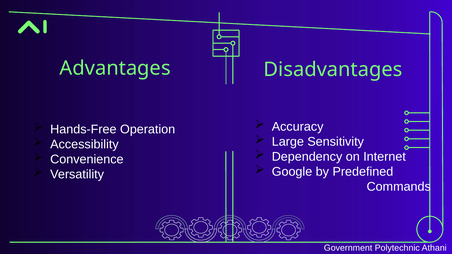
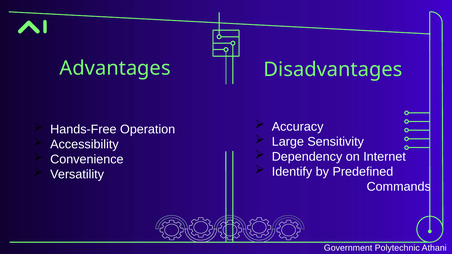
Google: Google -> Identify
